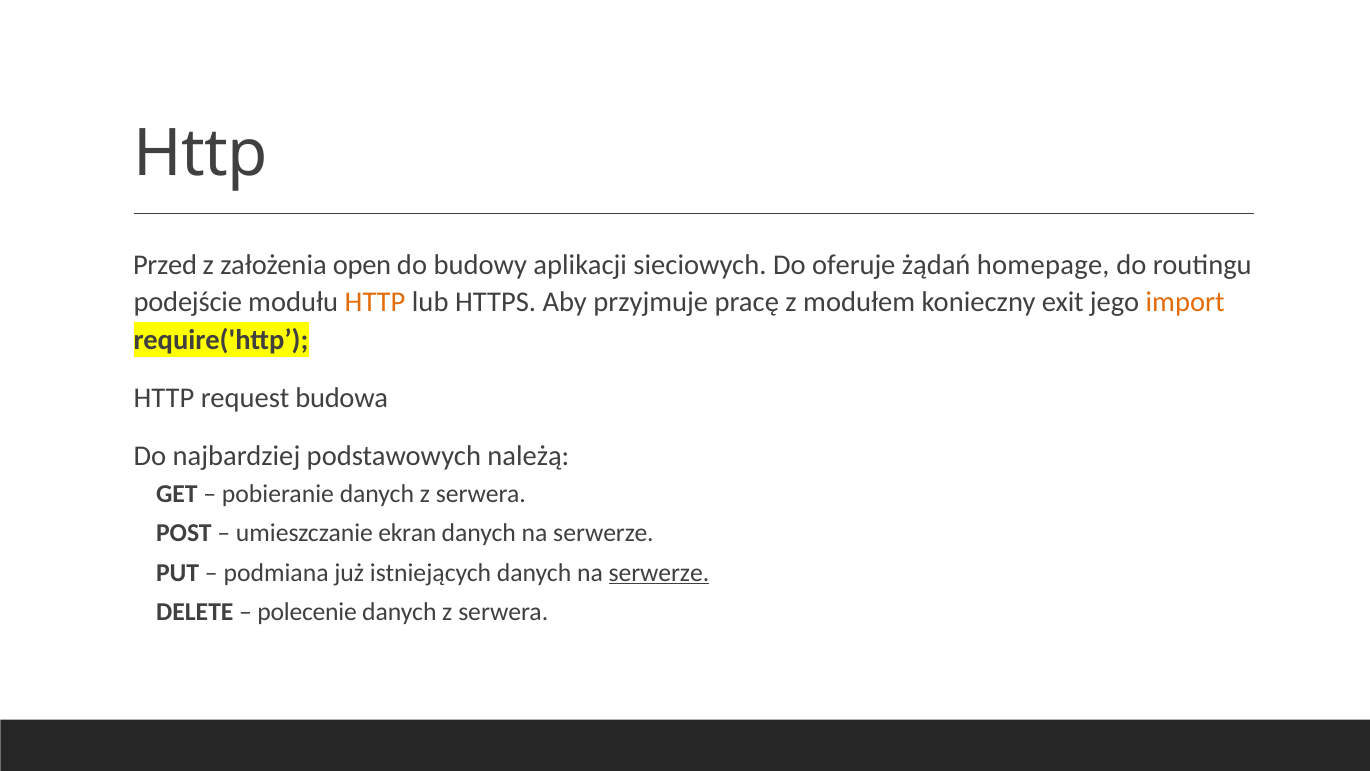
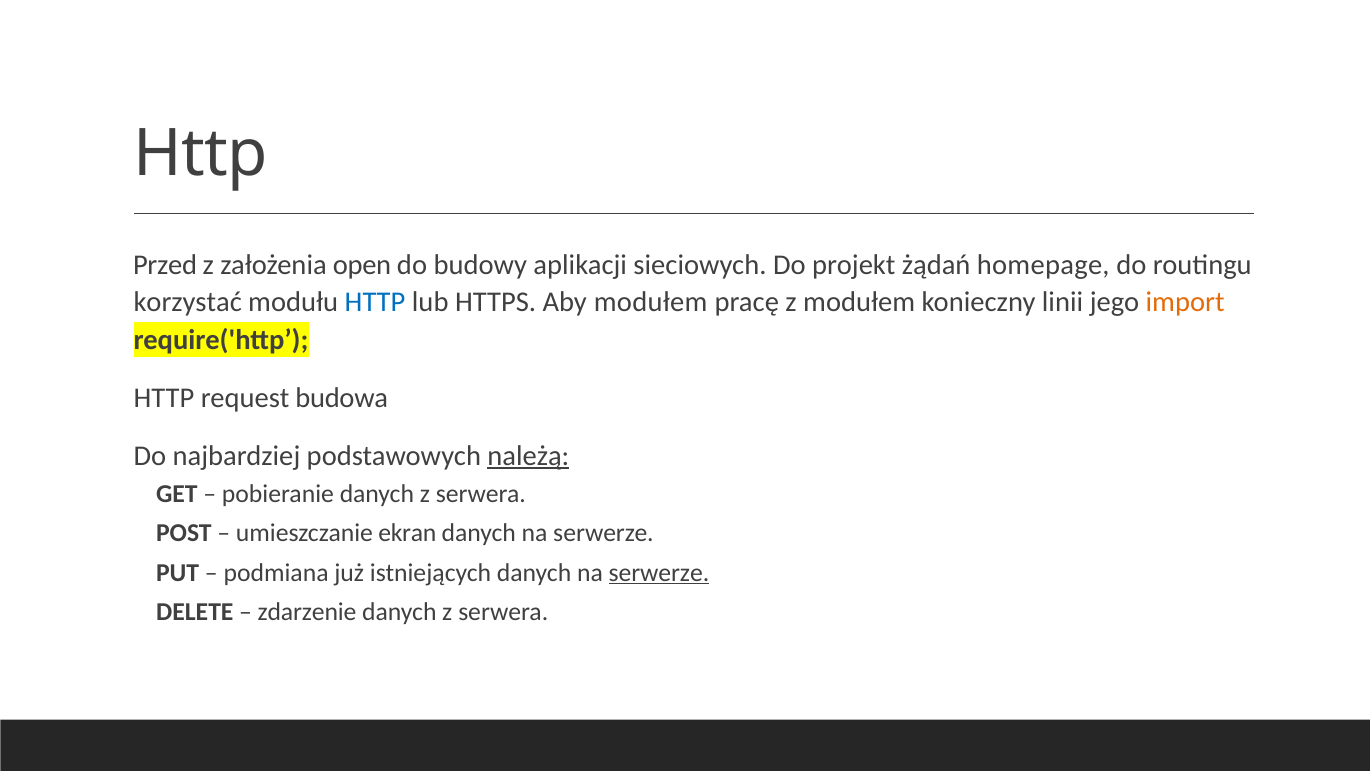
oferuje: oferuje -> projekt
podejście: podejście -> korzystać
HTTP at (375, 302) colour: orange -> blue
Aby przyjmuje: przyjmuje -> modułem
exit: exit -> linii
należą underline: none -> present
polecenie: polecenie -> zdarzenie
